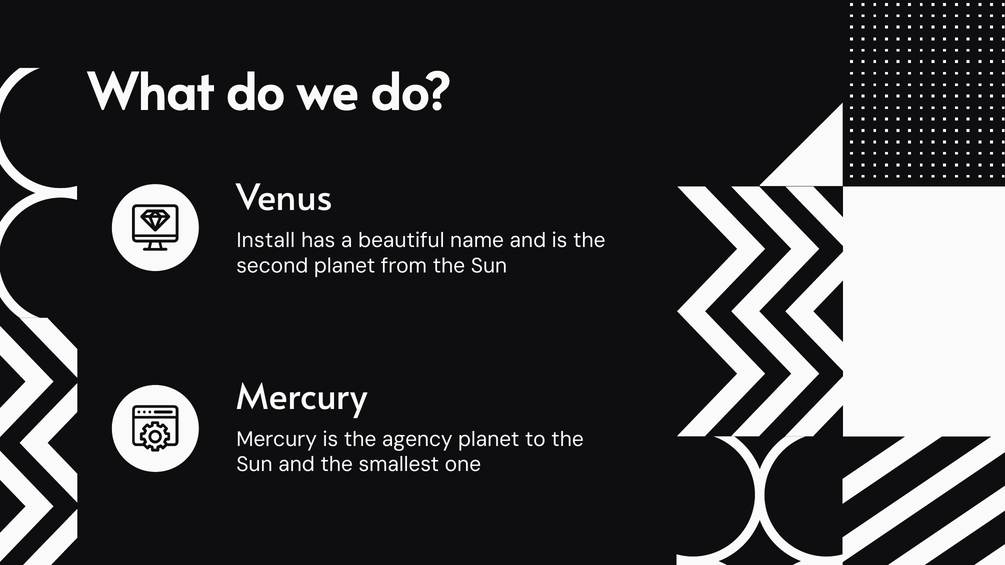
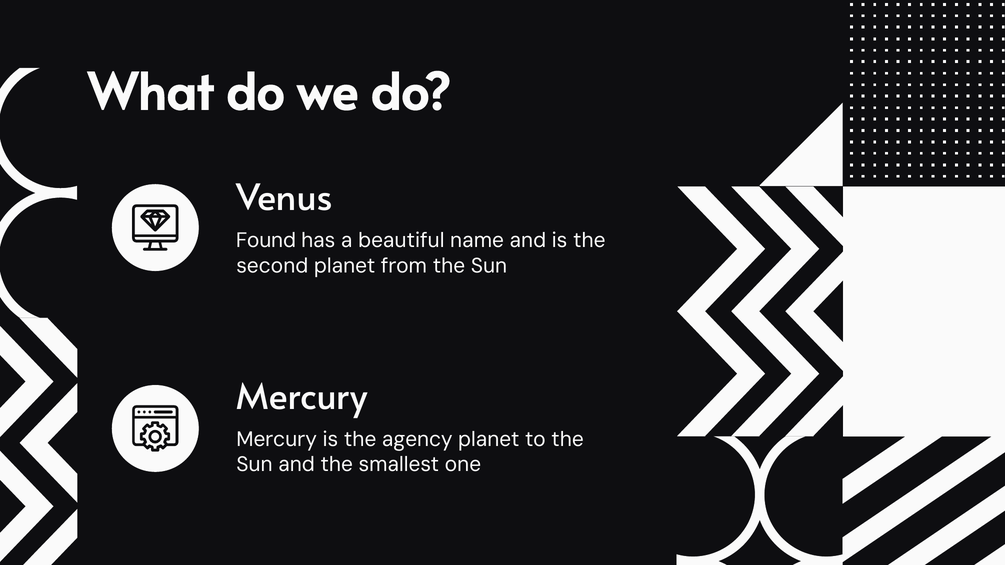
Install: Install -> Found
